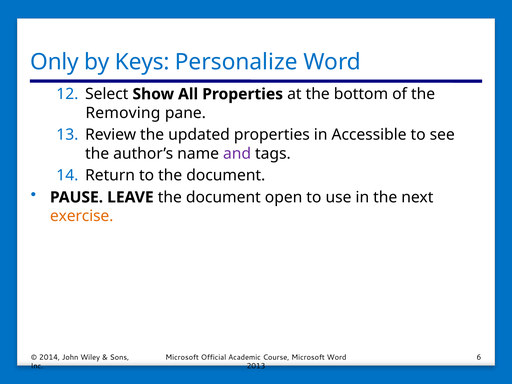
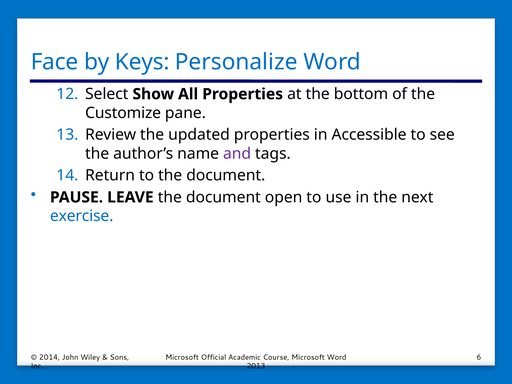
Only: Only -> Face
Removing: Removing -> Customize
exercise colour: orange -> blue
